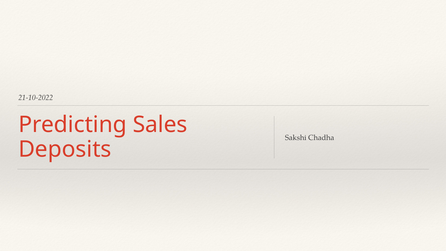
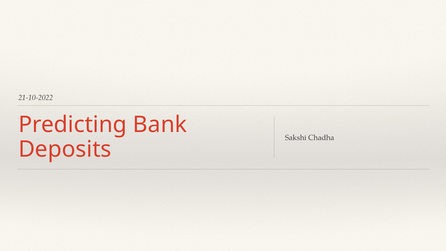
Sales: Sales -> Bank
